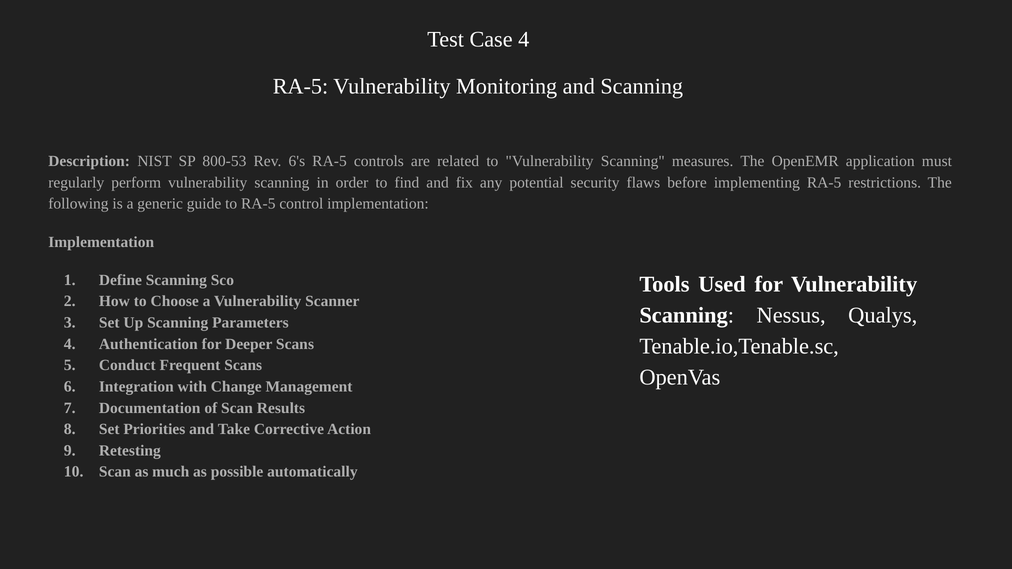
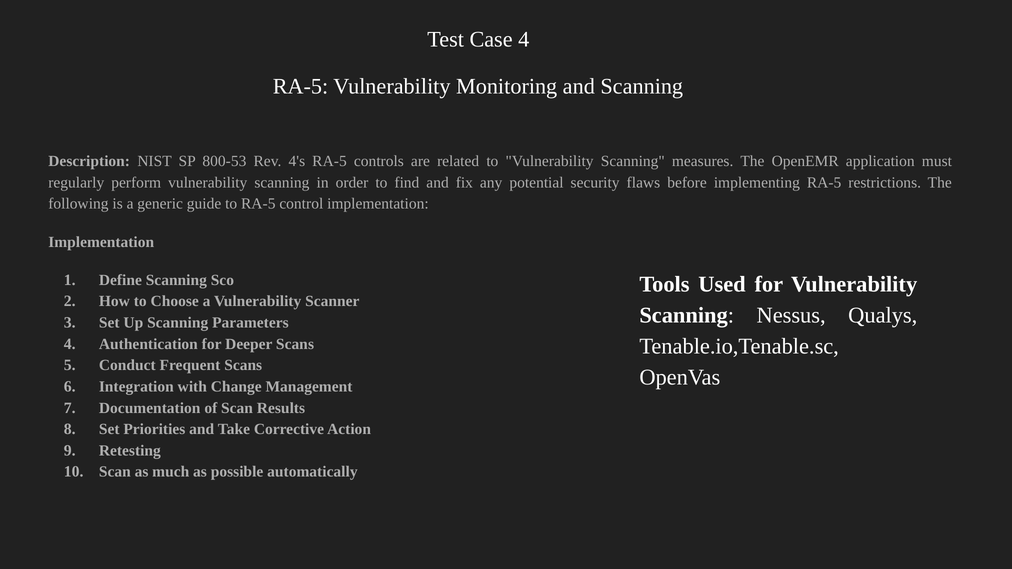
6's: 6's -> 4's
